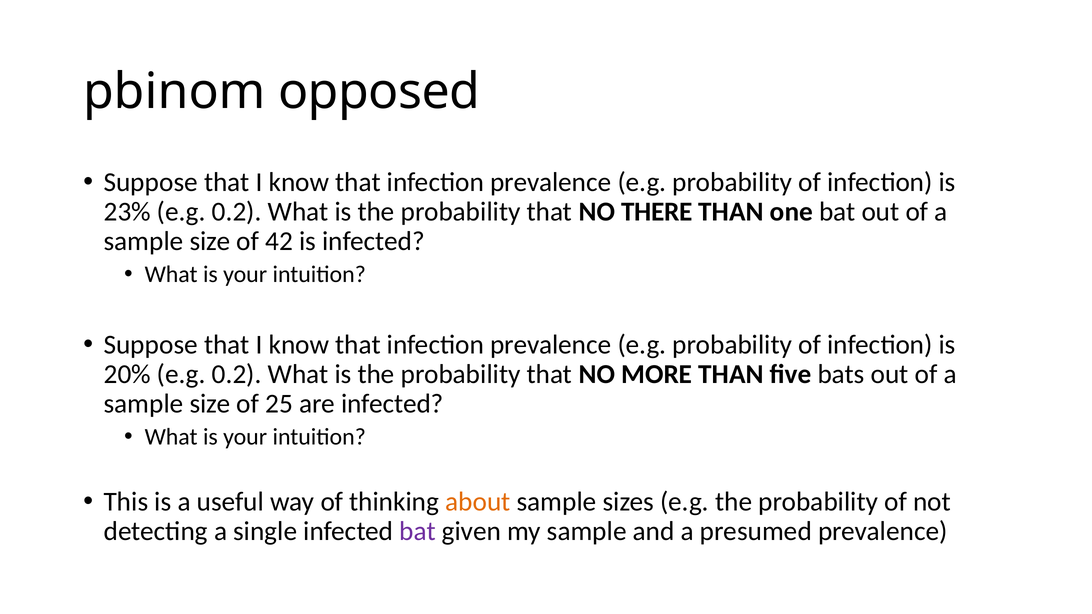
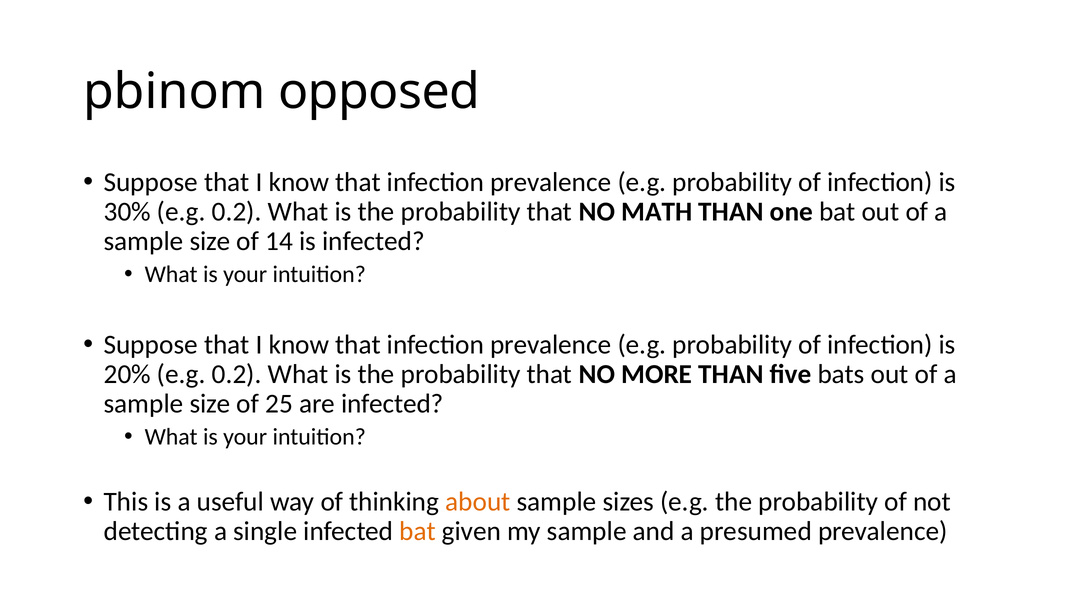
23%: 23% -> 30%
THERE: THERE -> MATH
42: 42 -> 14
bat at (418, 531) colour: purple -> orange
